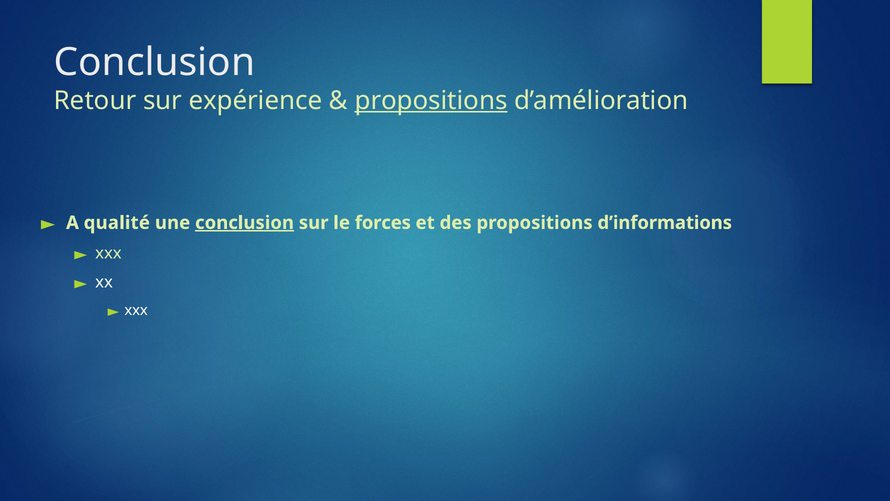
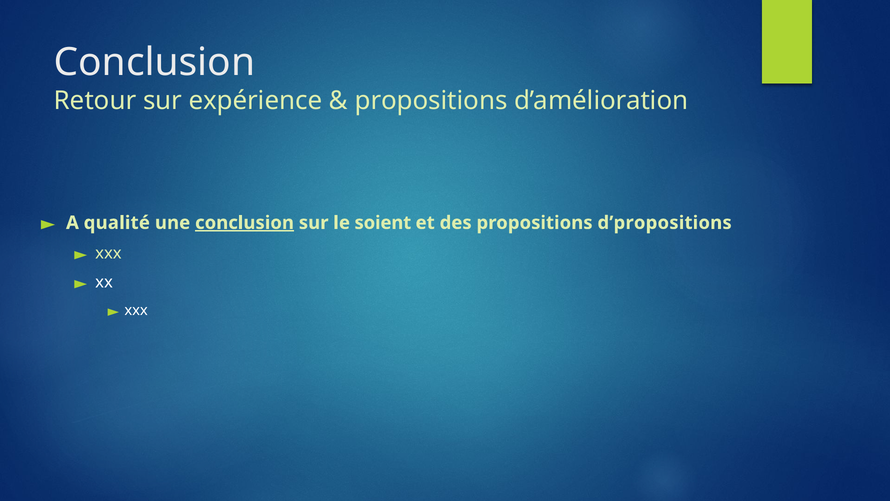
propositions at (431, 101) underline: present -> none
forces: forces -> soient
d’informations: d’informations -> d’propositions
